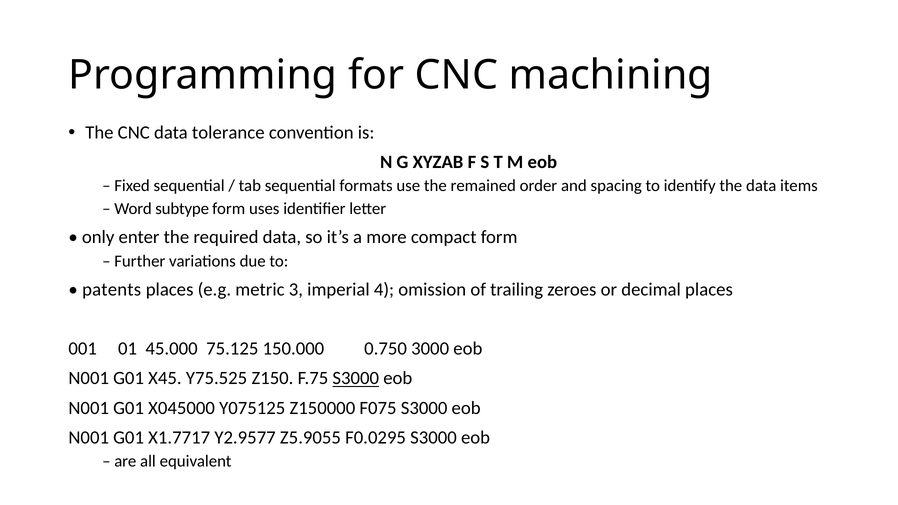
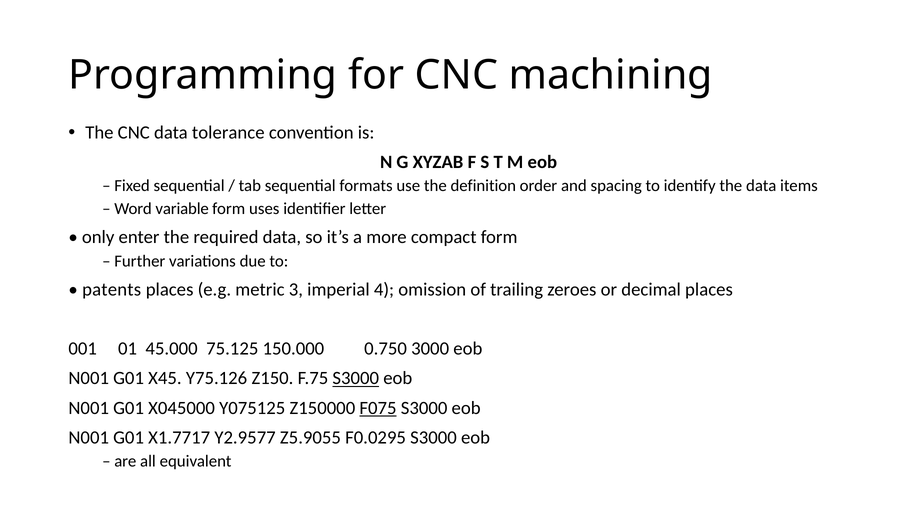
remained: remained -> definition
subtype: subtype -> variable
Y75.525: Y75.525 -> Y75.126
F075 underline: none -> present
